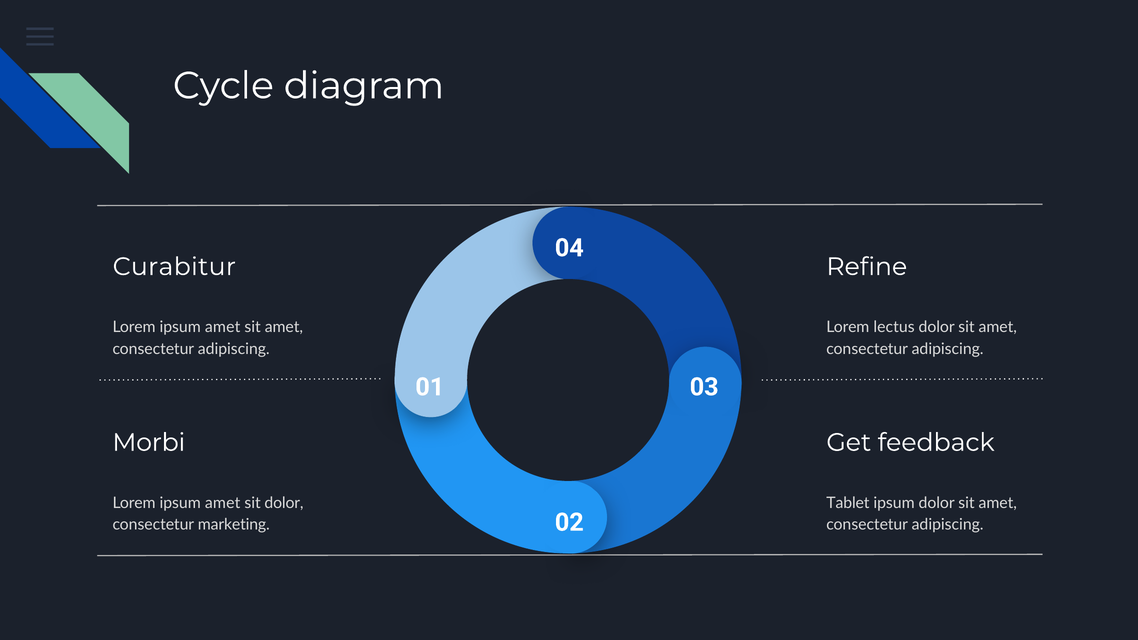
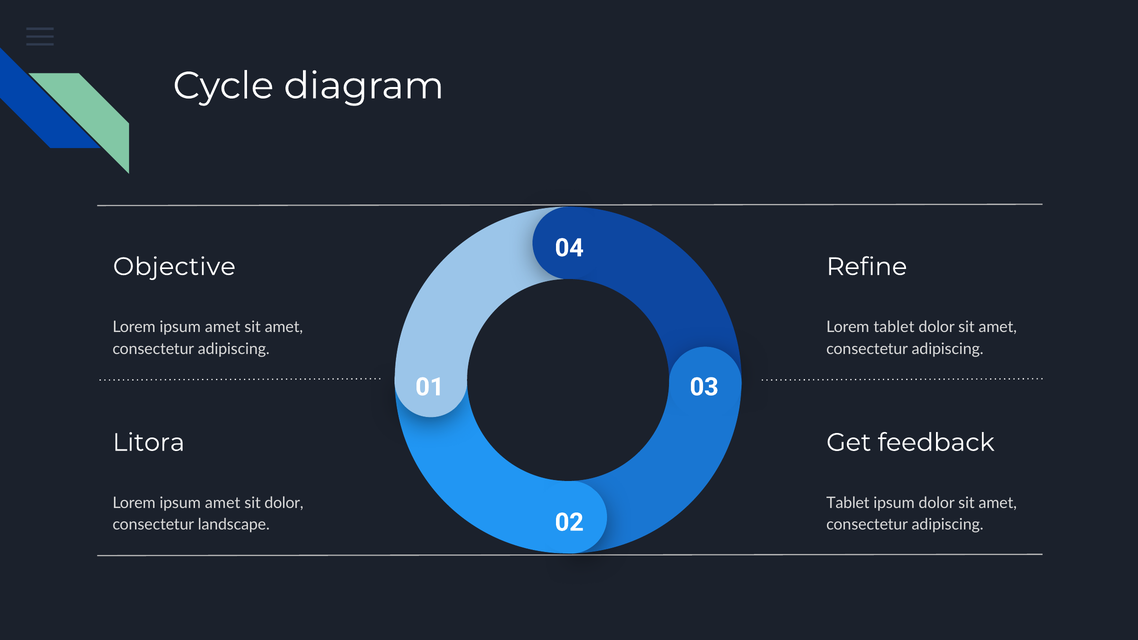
Curabitur: Curabitur -> Objective
Lorem lectus: lectus -> tablet
Morbi: Morbi -> Litora
marketing: marketing -> landscape
